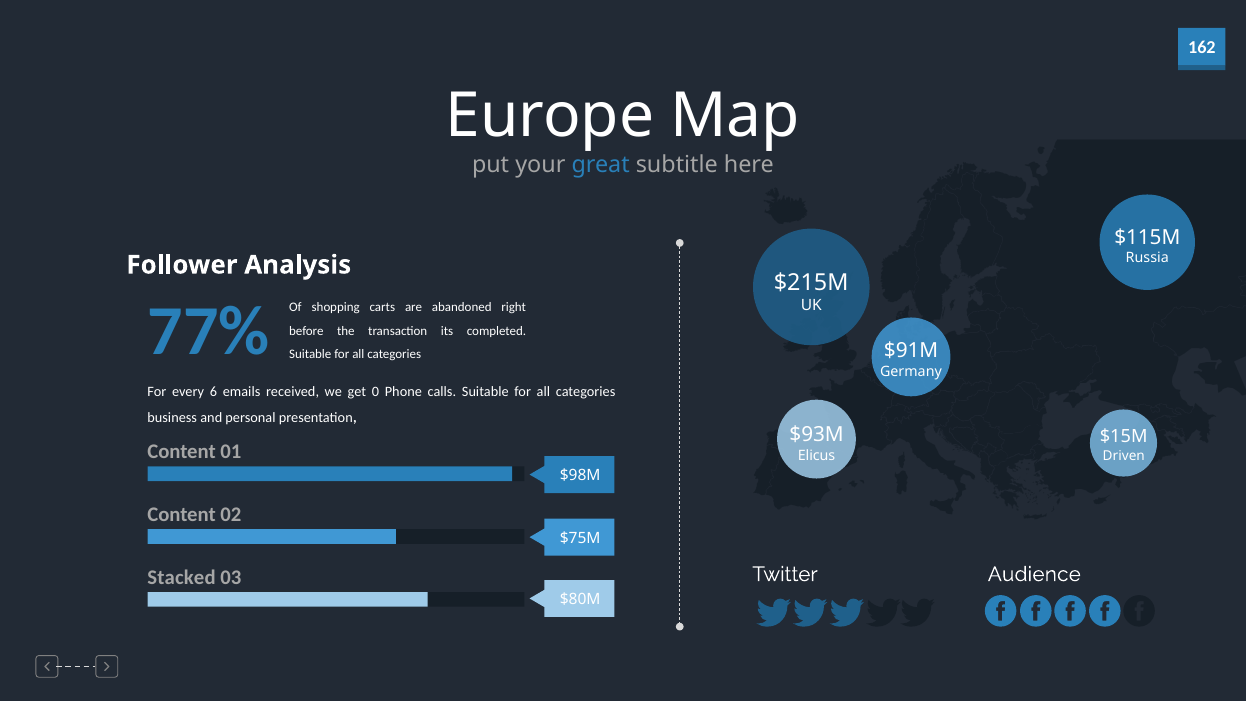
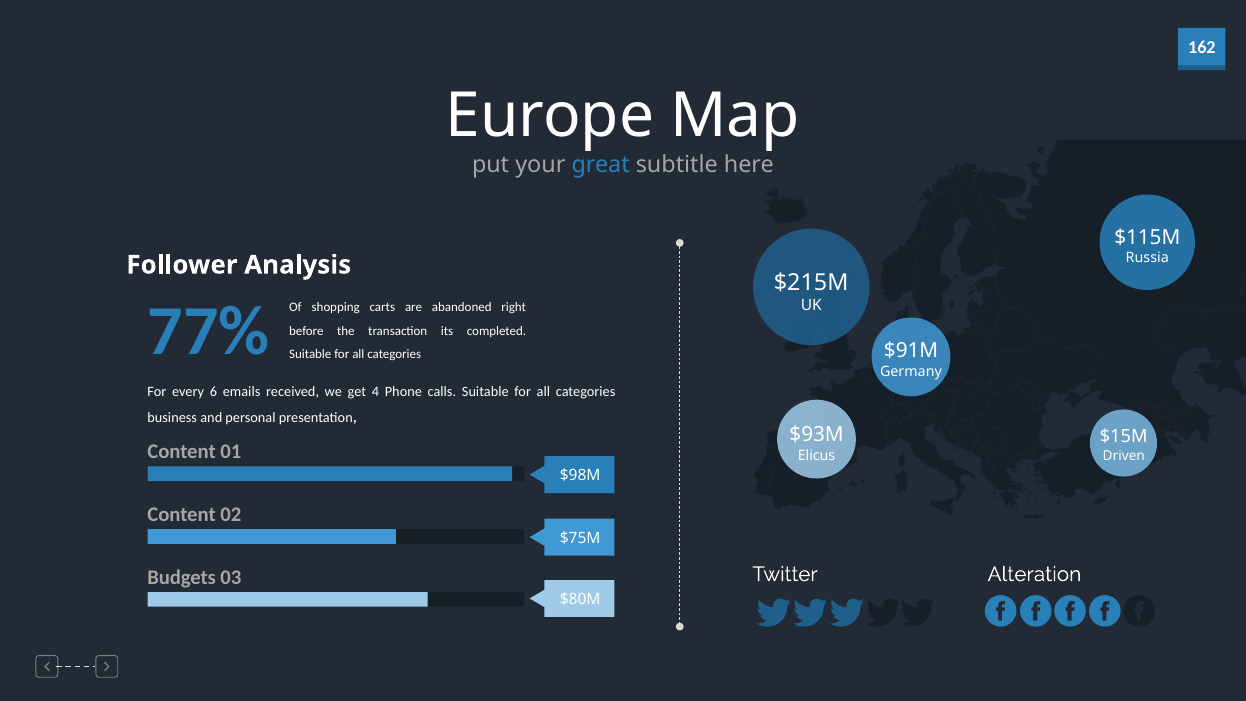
0: 0 -> 4
Audience: Audience -> Alteration
Stacked: Stacked -> Budgets
